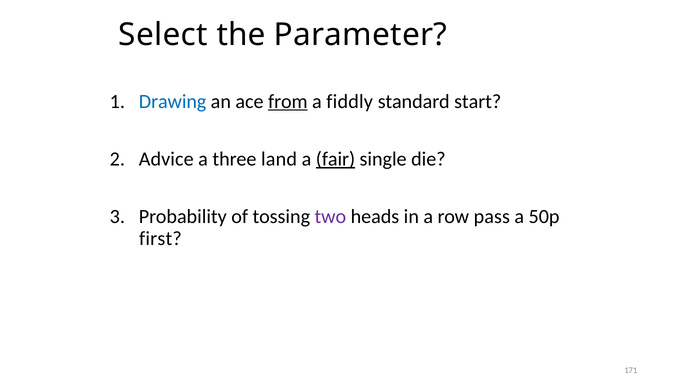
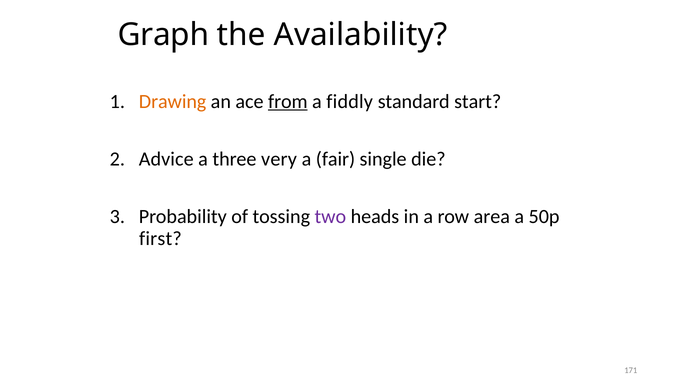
Select: Select -> Graph
Parameter: Parameter -> Availability
Drawing colour: blue -> orange
land: land -> very
fair underline: present -> none
pass: pass -> area
